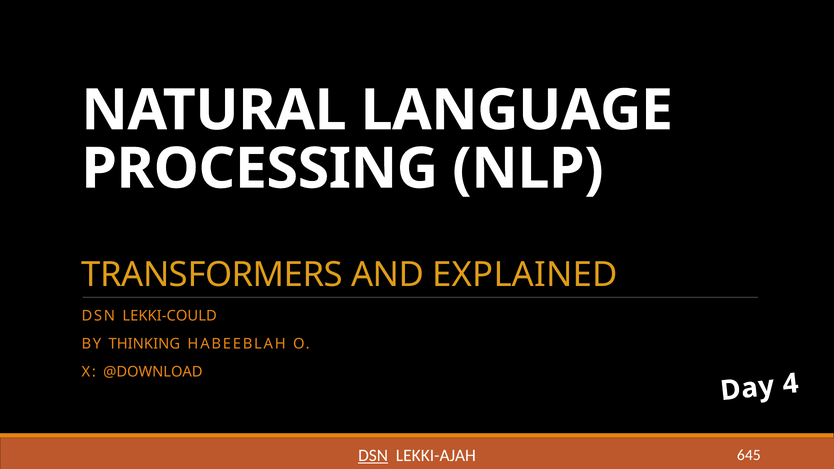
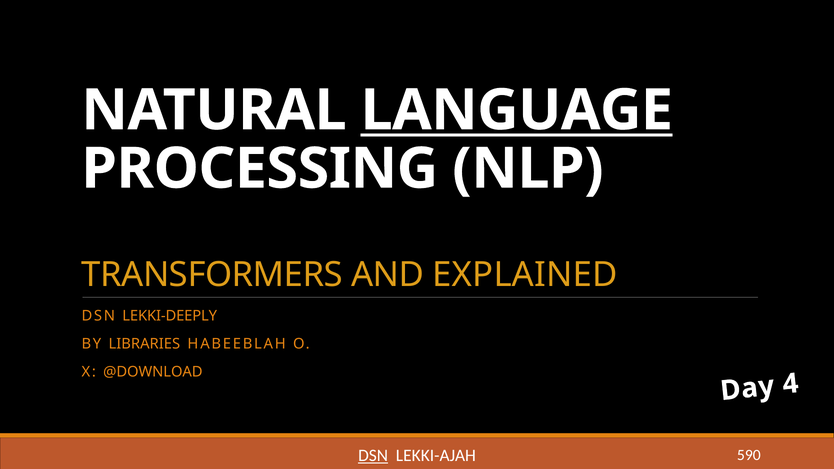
LANGUAGE underline: none -> present
LEKKI-COULD: LEKKI-COULD -> LEKKI-DEEPLY
THINKING: THINKING -> LIBRARIES
645: 645 -> 590
